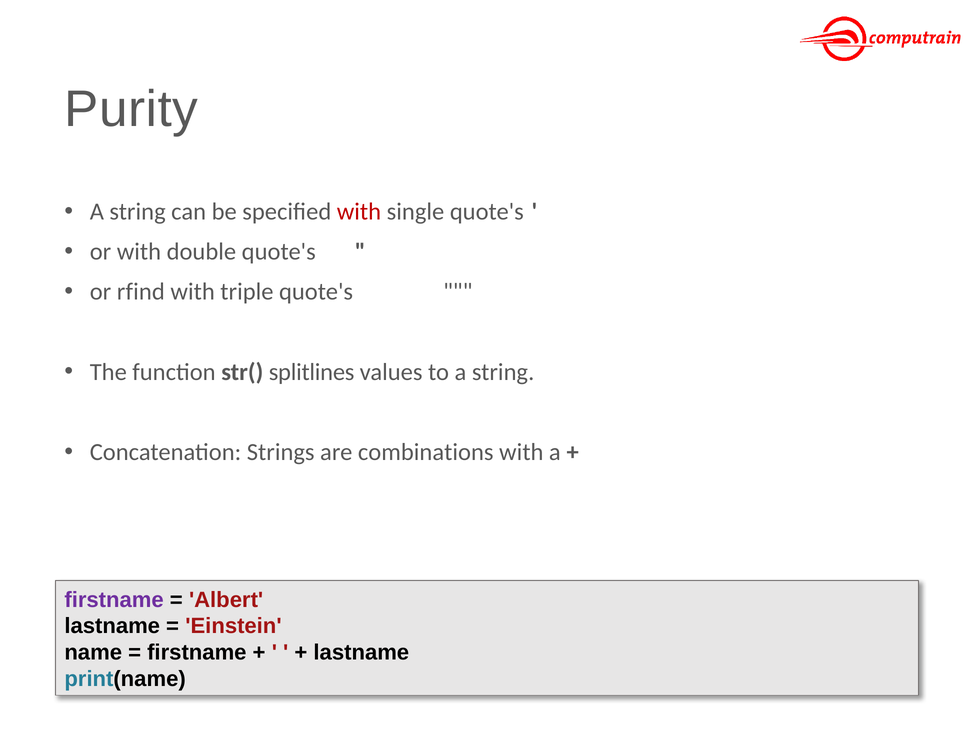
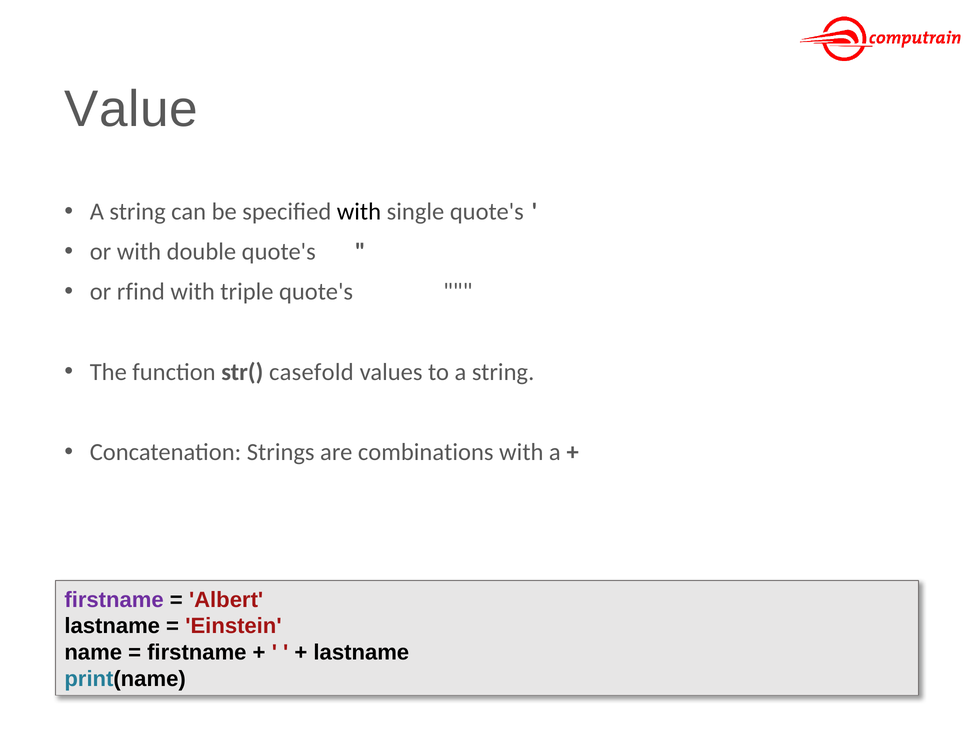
Purity: Purity -> Value
with at (359, 212) colour: red -> black
splitlines: splitlines -> casefold
